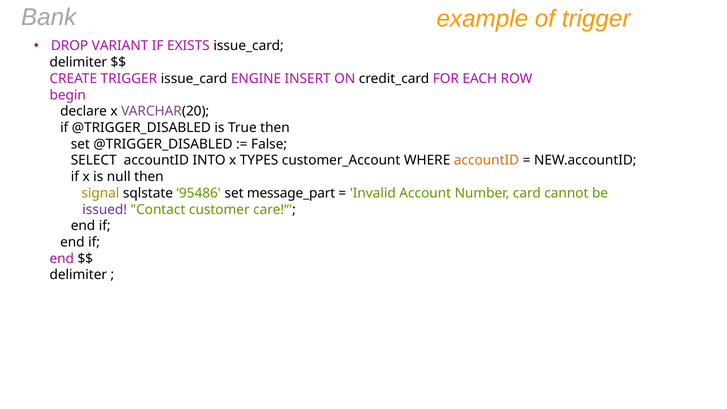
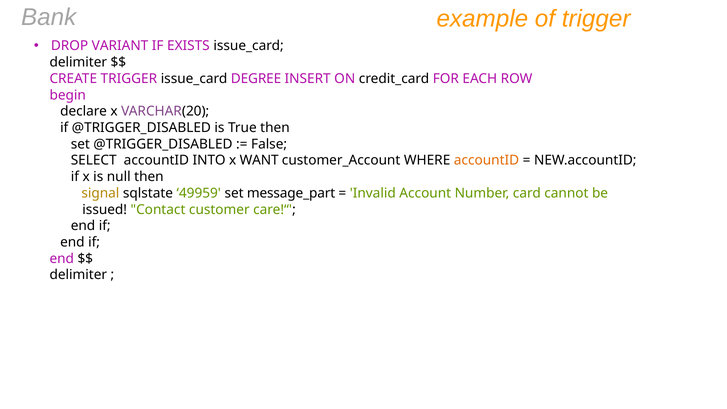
ENGINE: ENGINE -> DEGREE
TYPES: TYPES -> WANT
95486: 95486 -> 49959
issued colour: purple -> black
